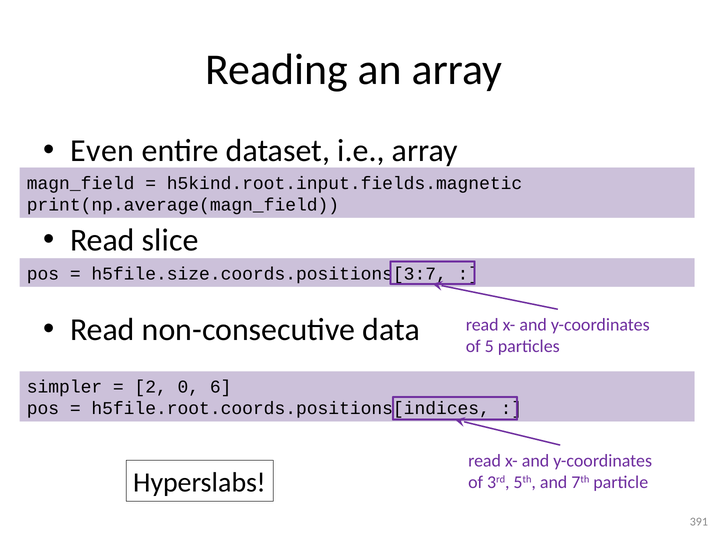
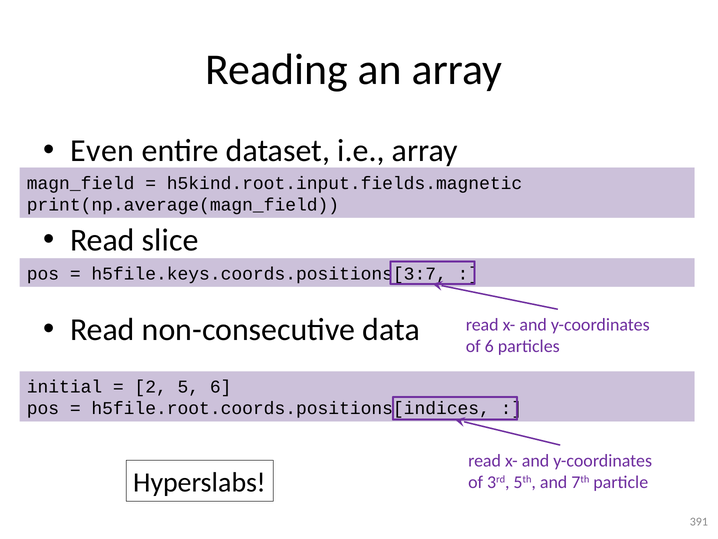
h5file.size.coords.positions[3:7: h5file.size.coords.positions[3:7 -> h5file.keys.coords.positions[3:7
of 5: 5 -> 6
simpler: simpler -> initial
0: 0 -> 5
